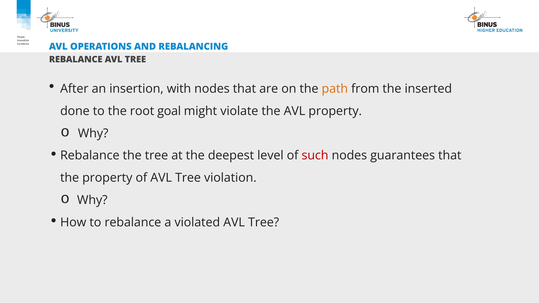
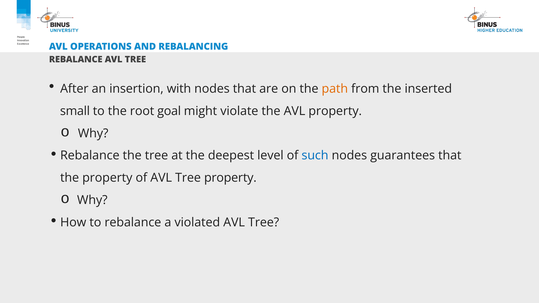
done: done -> small
such colour: red -> blue
Tree violation: violation -> property
